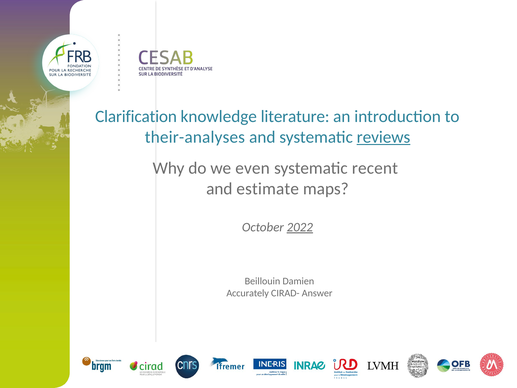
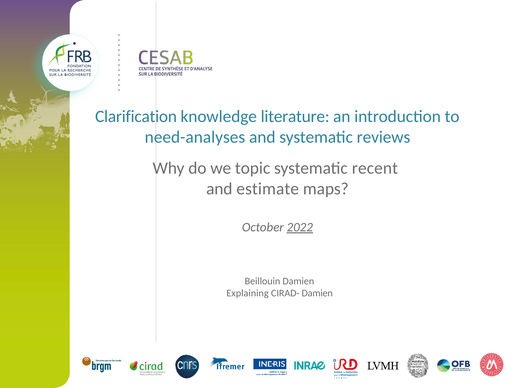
their-analyses: their-analyses -> need-analyses
reviews underline: present -> none
even: even -> topic
Accurately: Accurately -> Explaining
CIRAD- Answer: Answer -> Damien
